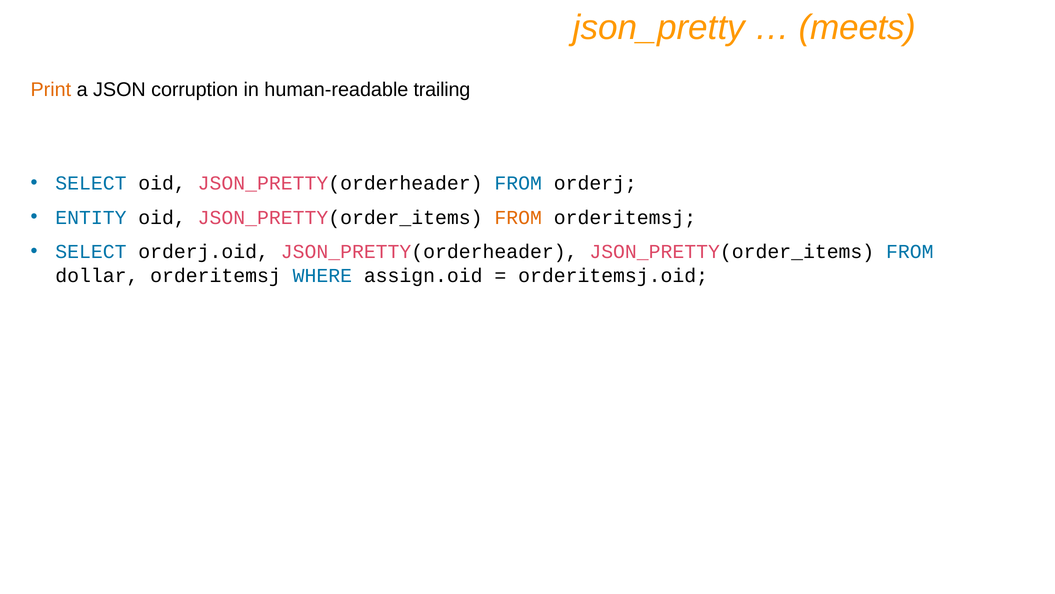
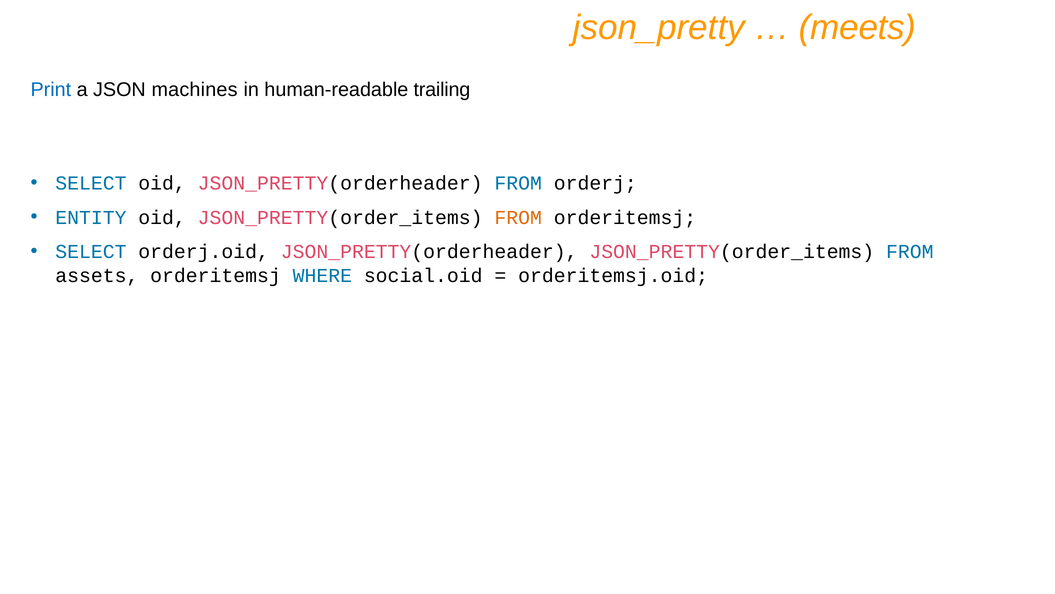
Print colour: orange -> blue
corruption: corruption -> machines
dollar: dollar -> assets
assign.oid: assign.oid -> social.oid
